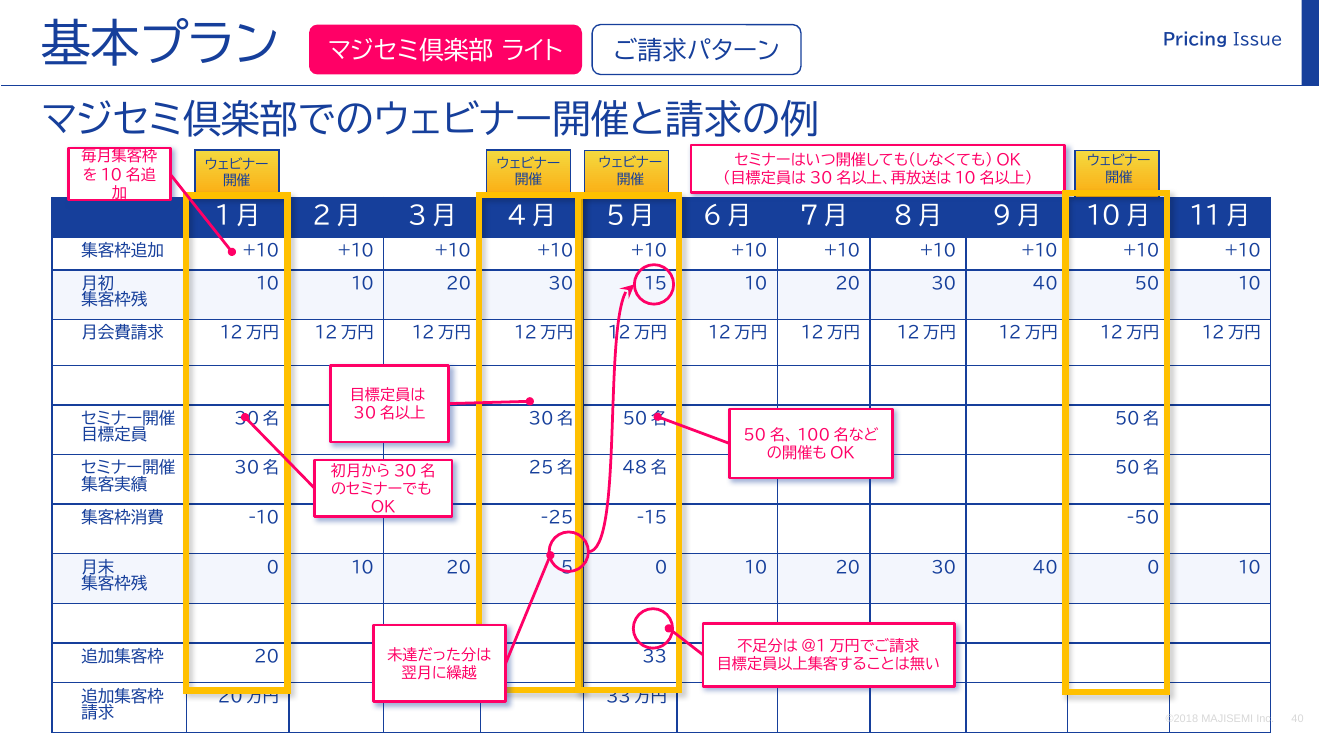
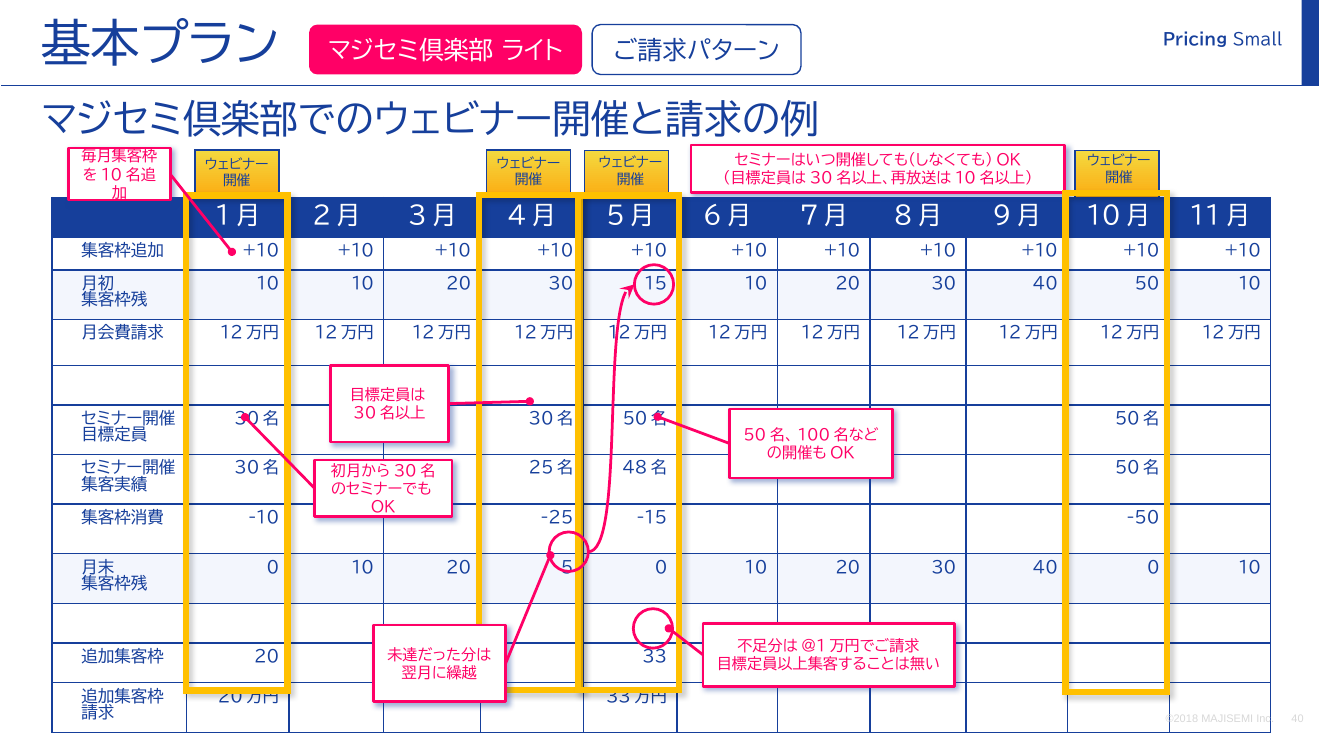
Issue: Issue -> Small
